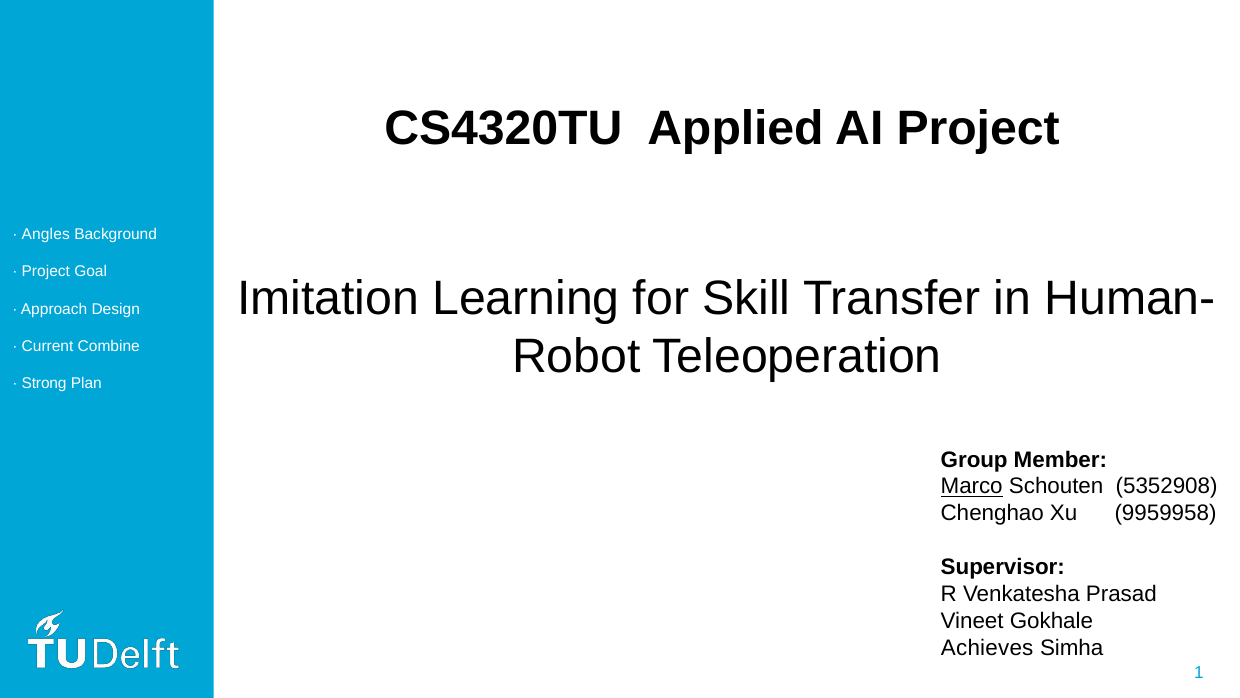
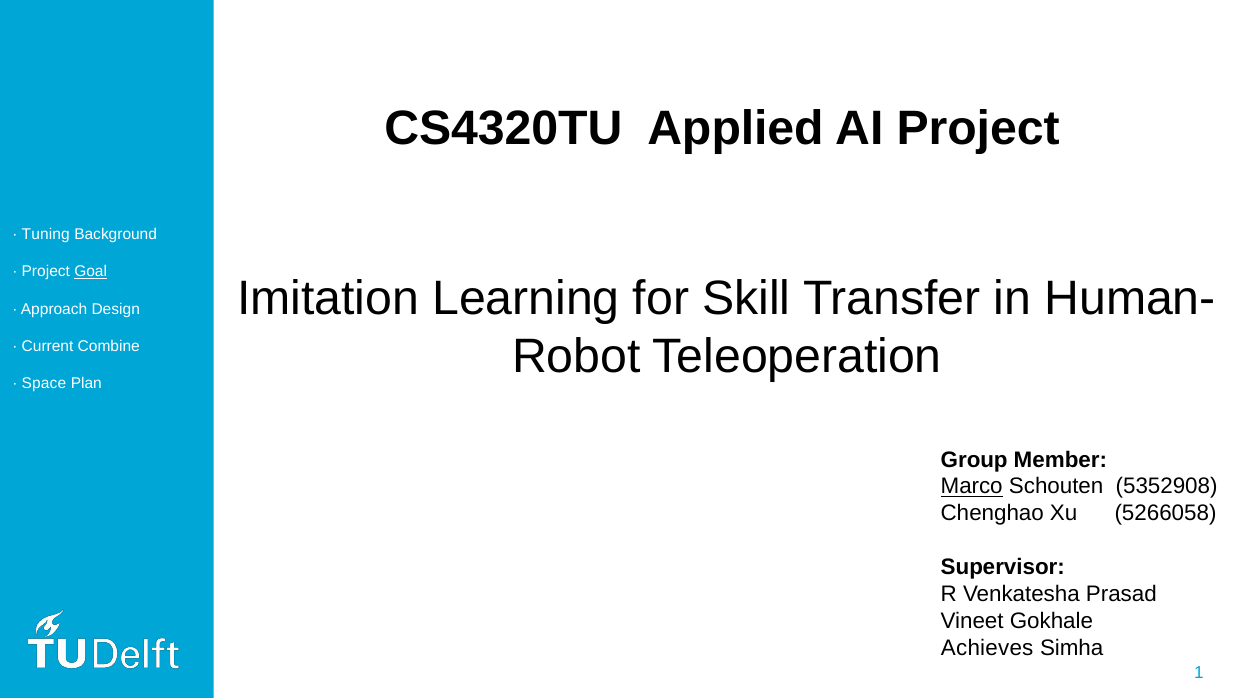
Angles: Angles -> Tuning
Goal underline: none -> present
Strong: Strong -> Space
9959958: 9959958 -> 5266058
